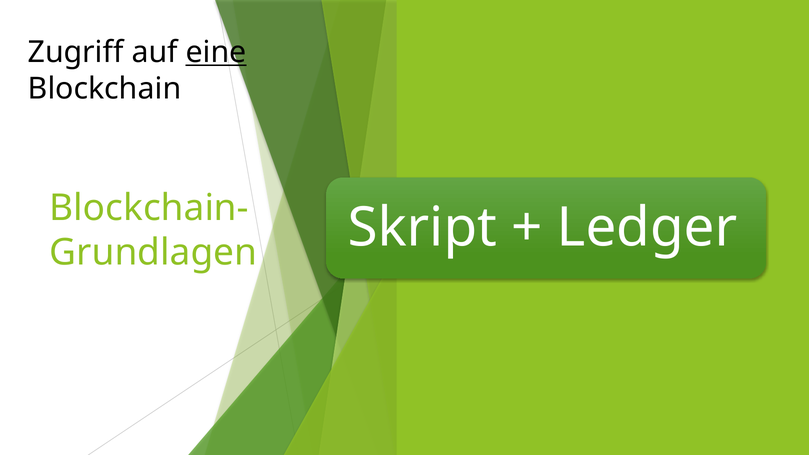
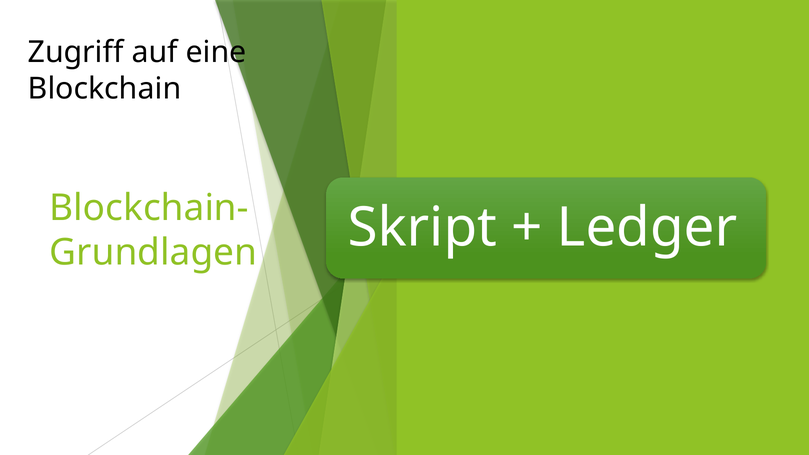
eine underline: present -> none
